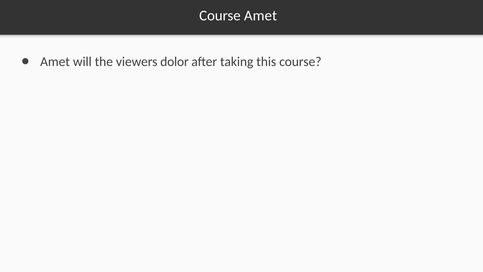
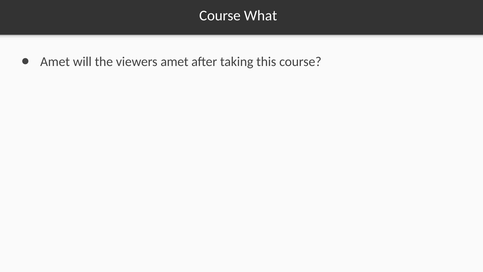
Course Amet: Amet -> What
viewers dolor: dolor -> amet
